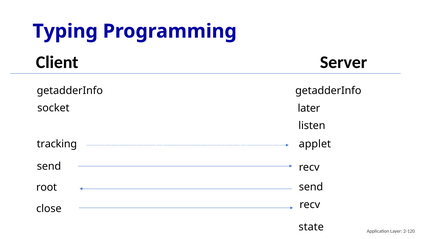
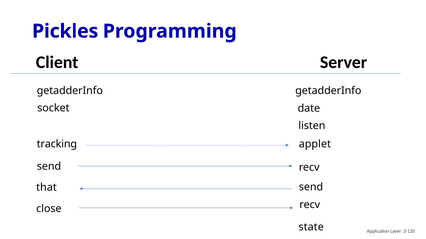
Typing: Typing -> Pickles
later: later -> date
root: root -> that
